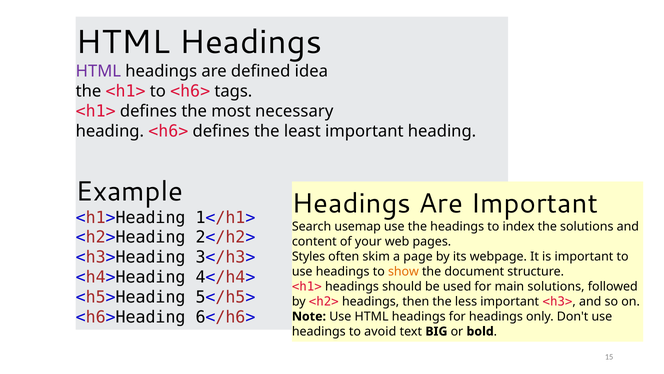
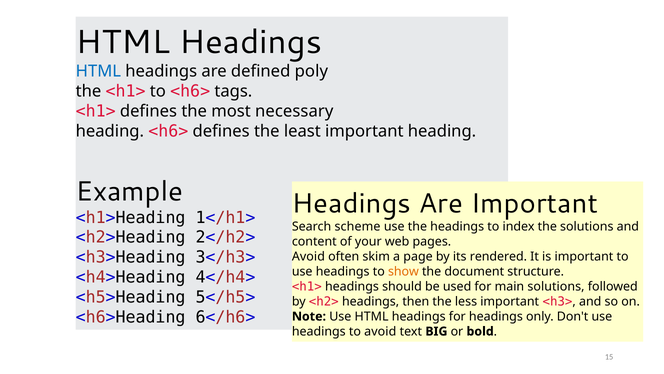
HTML at (98, 71) colour: purple -> blue
idea: idea -> poly
usemap: usemap -> scheme
Styles at (309, 256): Styles -> Avoid
webpage: webpage -> rendered
